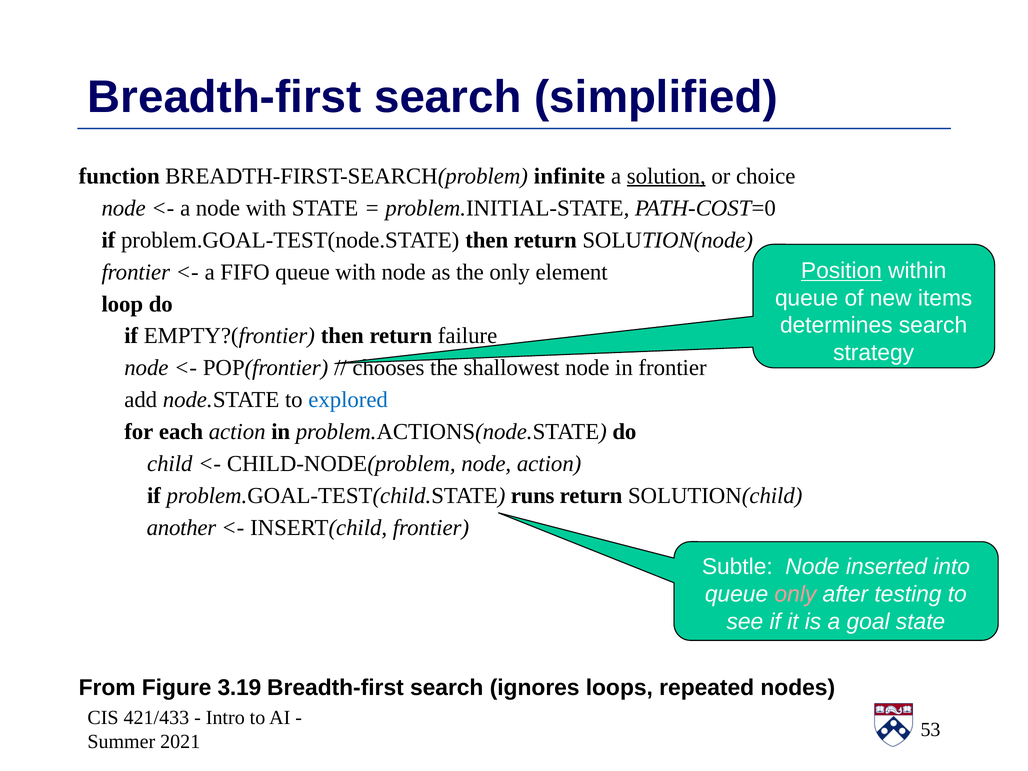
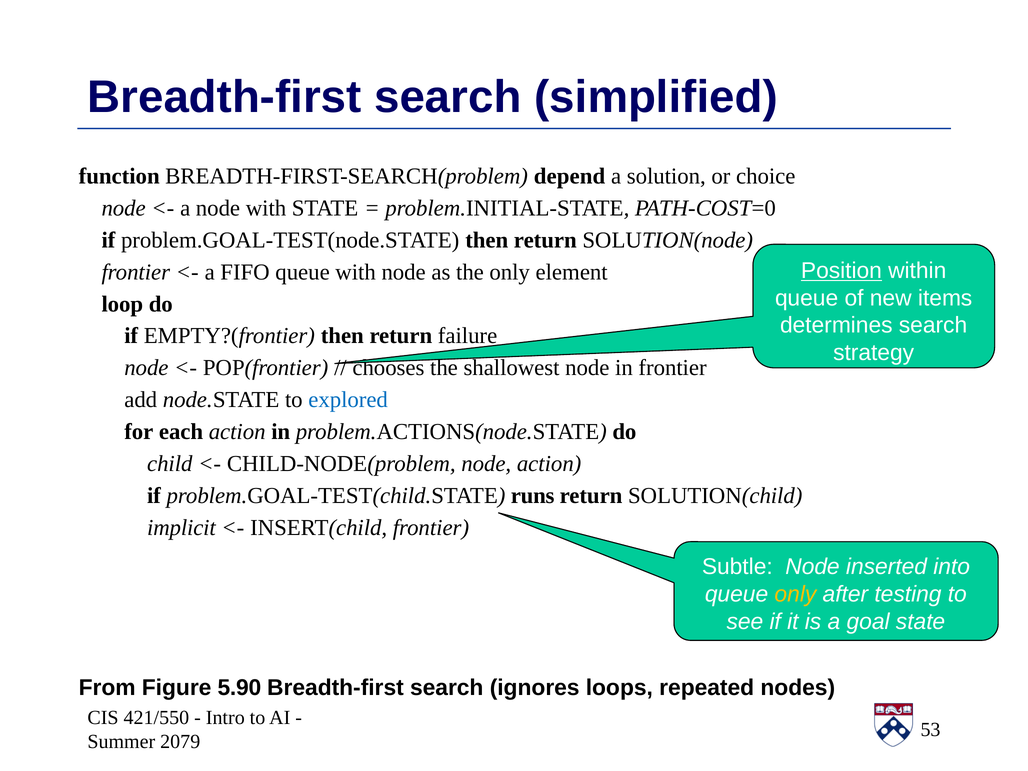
infinite: infinite -> depend
solution underline: present -> none
another: another -> implicit
only at (795, 594) colour: pink -> yellow
3.19: 3.19 -> 5.90
421/433: 421/433 -> 421/550
2021: 2021 -> 2079
